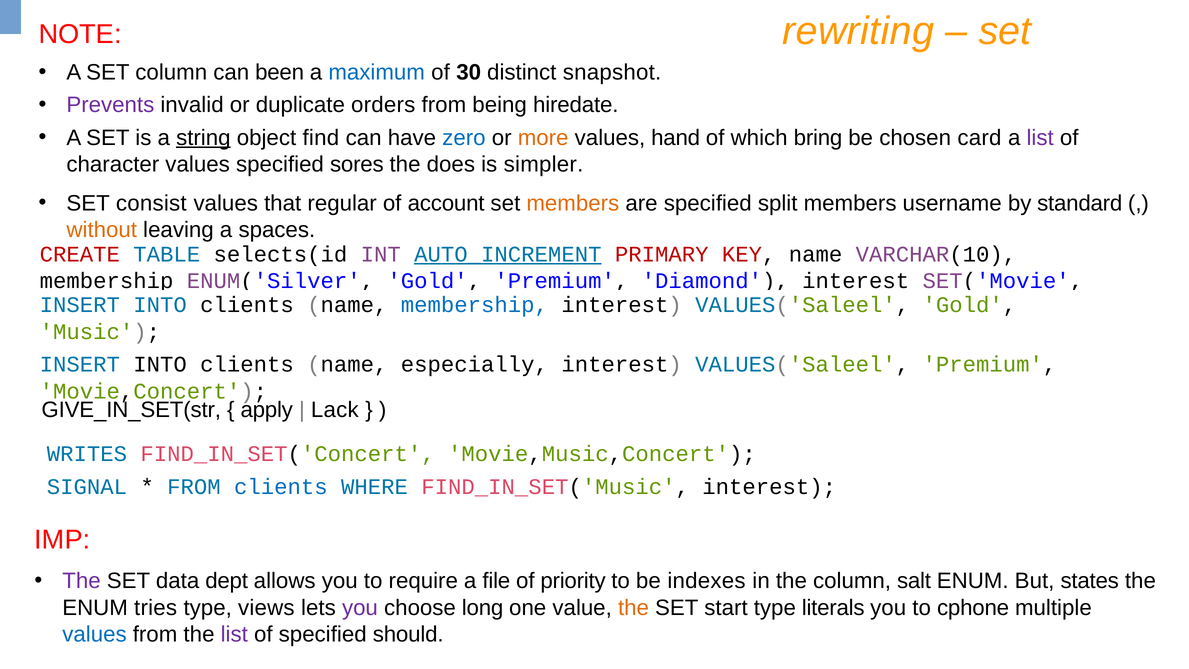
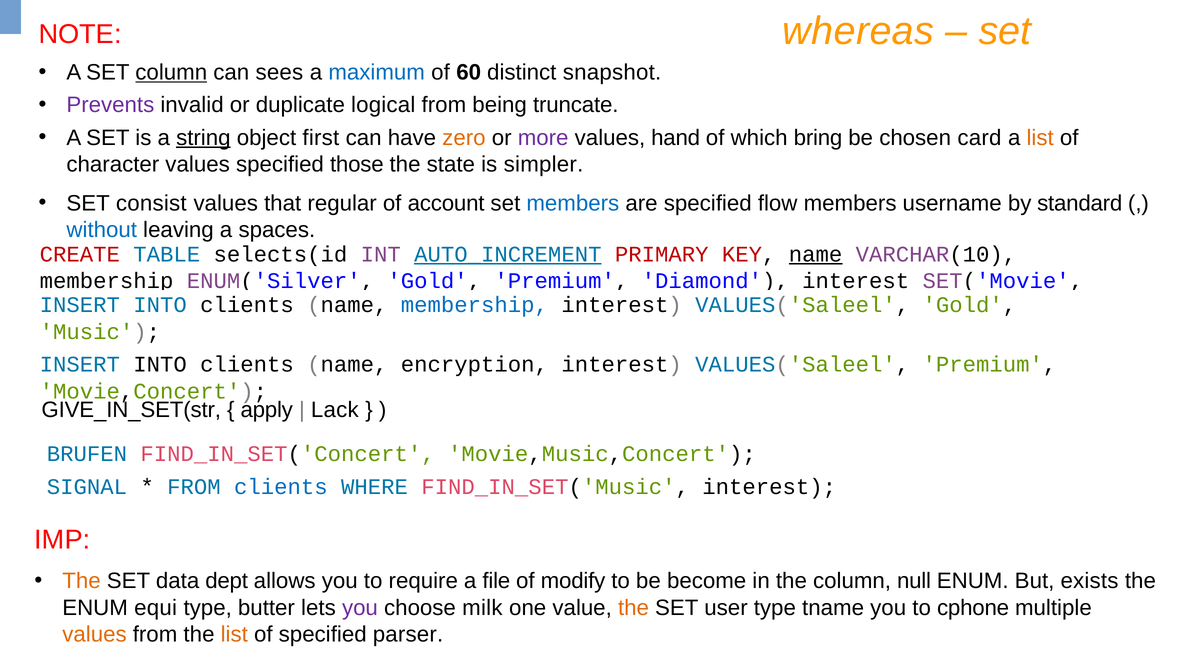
rewriting: rewriting -> whereas
column at (171, 72) underline: none -> present
been: been -> sees
30: 30 -> 60
orders: orders -> logical
hiredate: hiredate -> truncate
find: find -> first
zero colour: blue -> orange
more colour: orange -> purple
list at (1040, 138) colour: purple -> orange
sores: sores -> those
does: does -> state
members at (573, 203) colour: orange -> blue
split: split -> flow
without colour: orange -> blue
name at (816, 254) underline: none -> present
especially: especially -> encryption
WRITES: WRITES -> BRUFEN
The at (82, 581) colour: purple -> orange
priority: priority -> modify
indexes: indexes -> become
salt: salt -> null
states: states -> exists
tries: tries -> equi
views: views -> butter
long: long -> milk
start: start -> user
literals: literals -> tname
values at (94, 634) colour: blue -> orange
list at (234, 634) colour: purple -> orange
should: should -> parser
